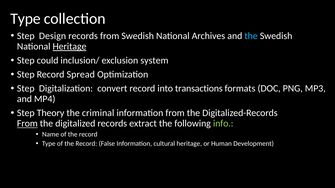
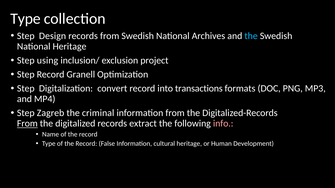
Heritage at (70, 47) underline: present -> none
could: could -> using
system: system -> project
Spread: Spread -> Granell
Theory: Theory -> Zagreb
info colour: light green -> pink
